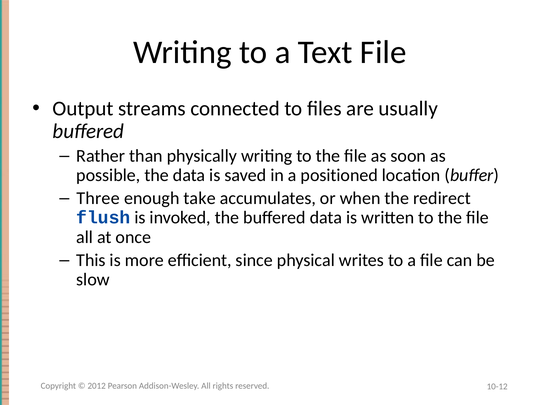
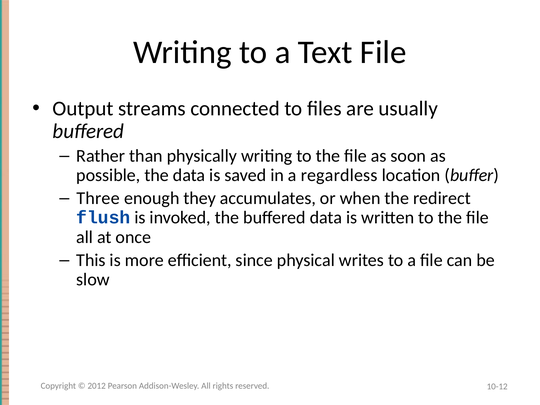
positioned: positioned -> regardless
take: take -> they
